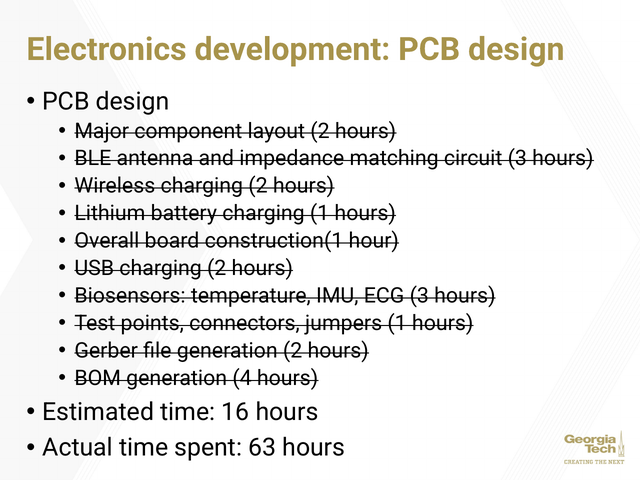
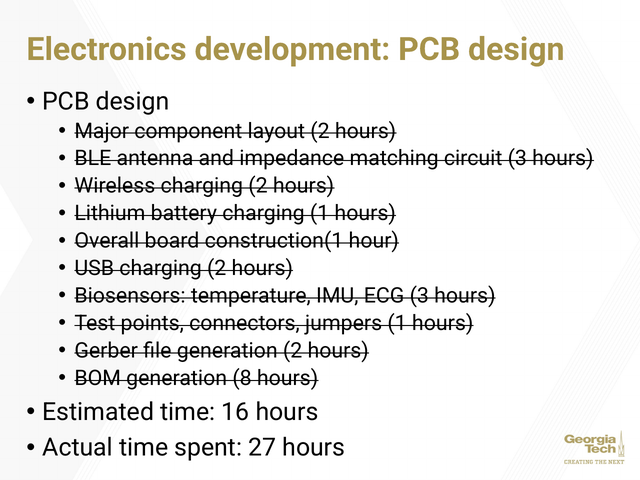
4: 4 -> 8
63: 63 -> 27
